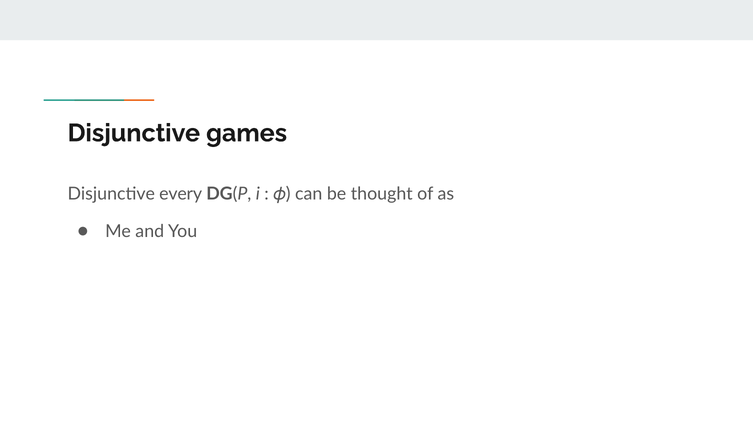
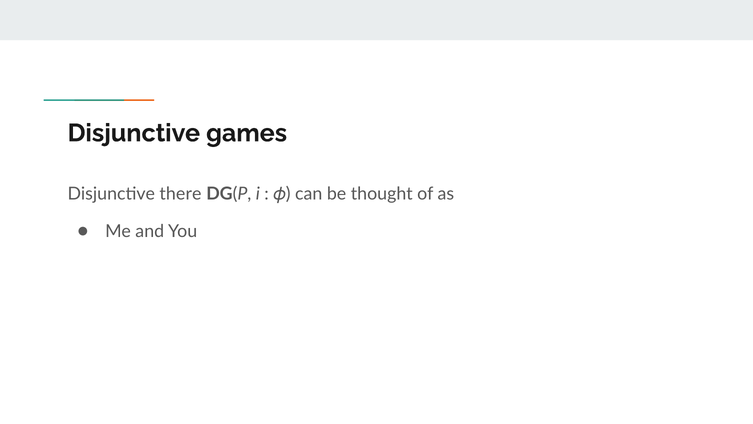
every: every -> there
